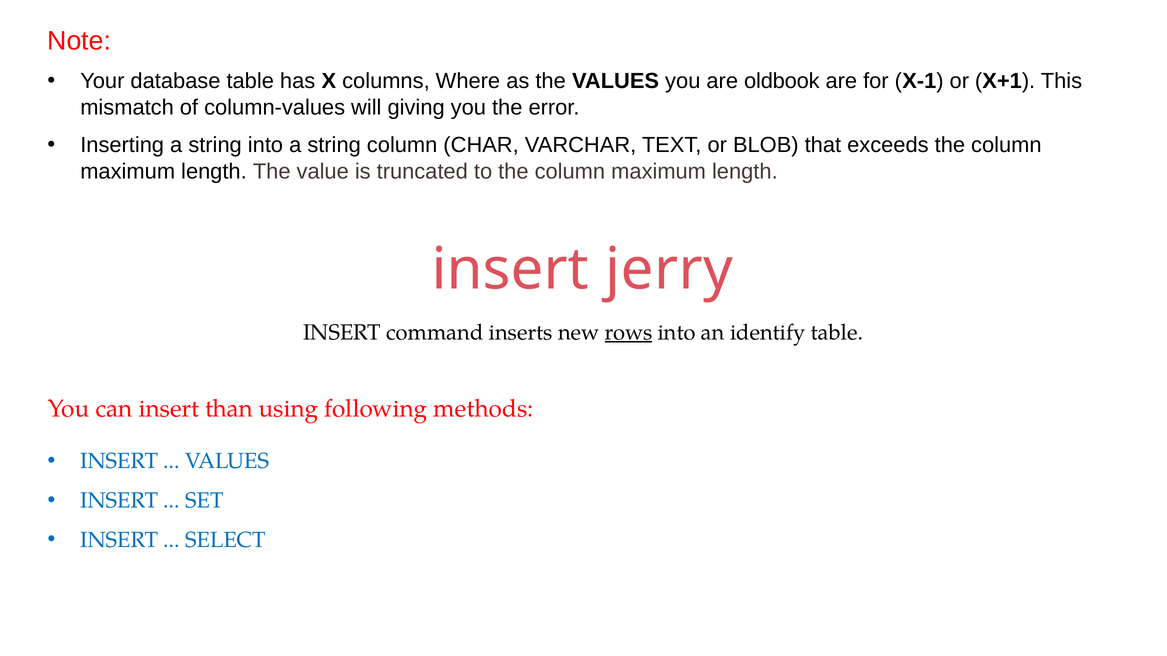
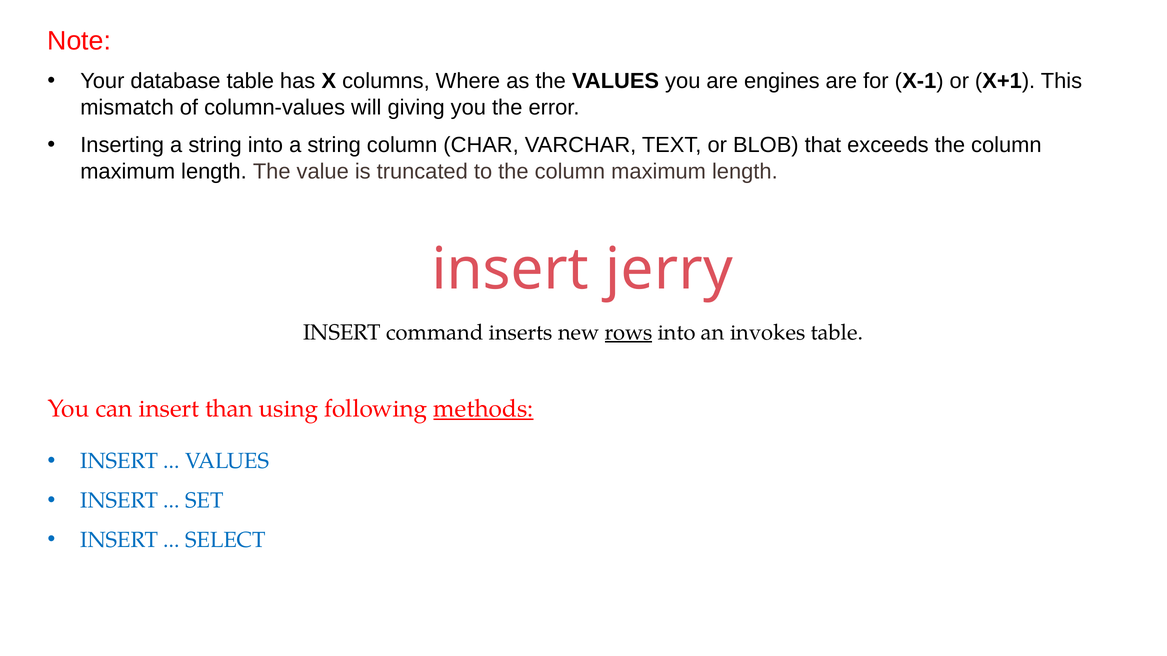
oldbook: oldbook -> engines
identify: identify -> invokes
methods underline: none -> present
